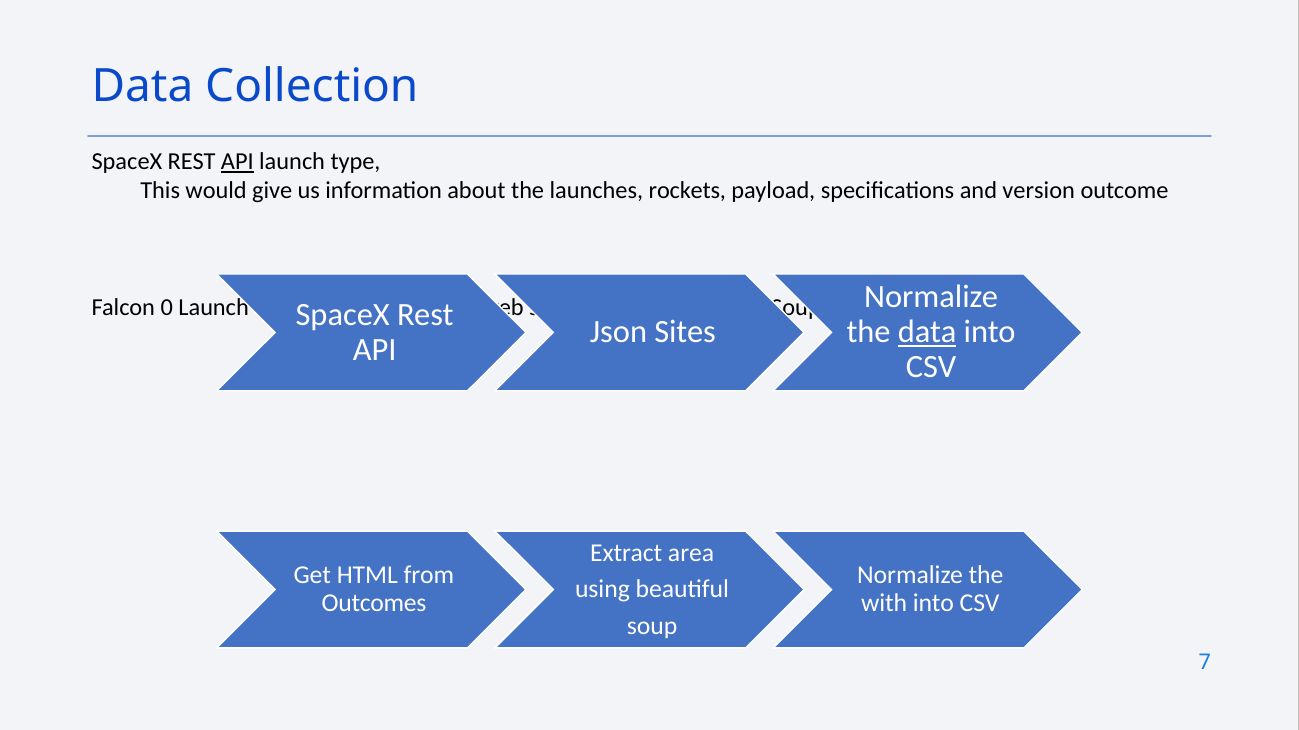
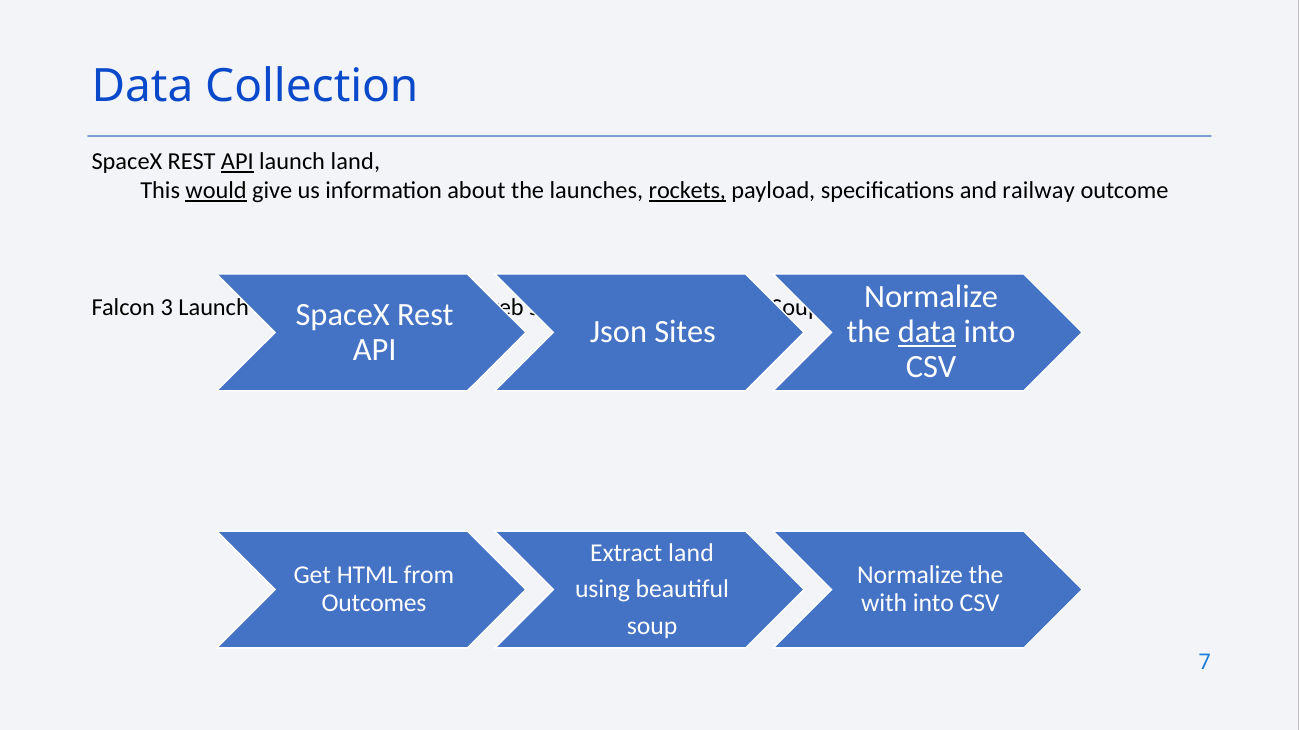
launch type: type -> land
would underline: none -> present
rockets underline: none -> present
version: version -> railway
0: 0 -> 3
area at (691, 553): area -> land
